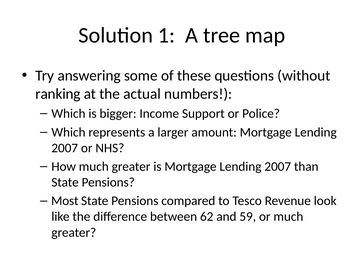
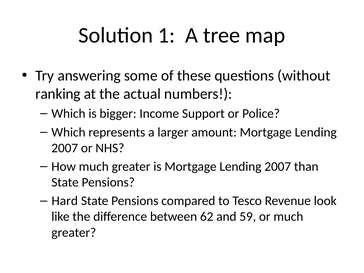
Most: Most -> Hard
